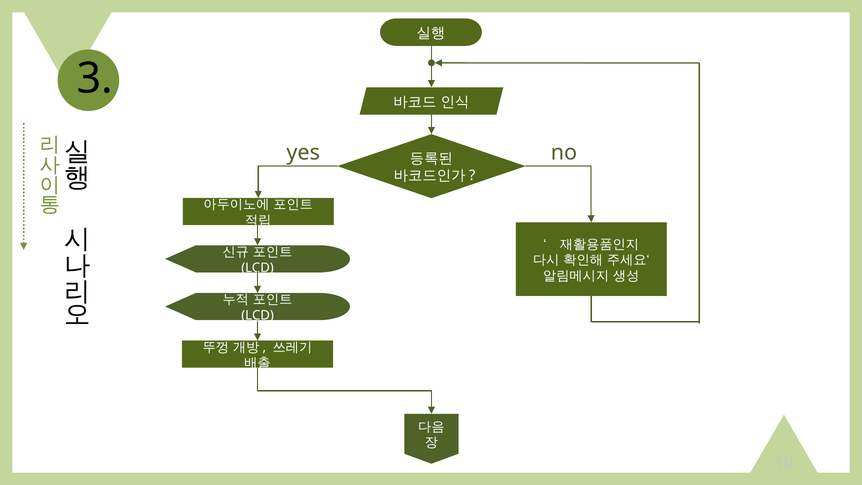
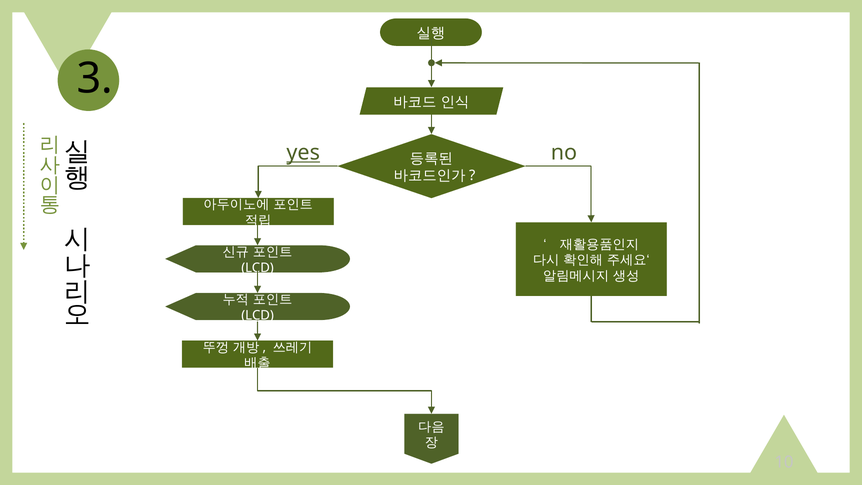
yes underline: none -> present
